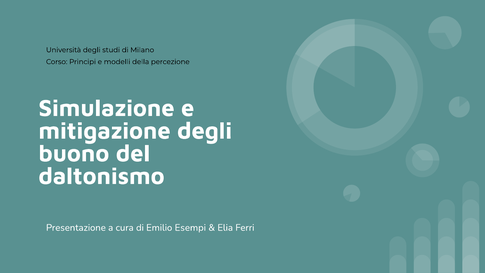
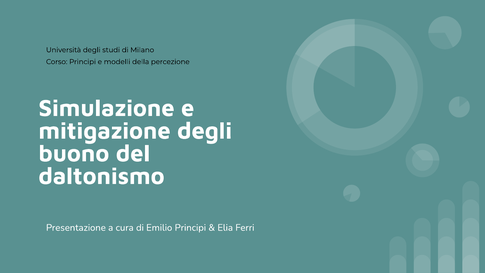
Emilio Esempi: Esempi -> Principi
